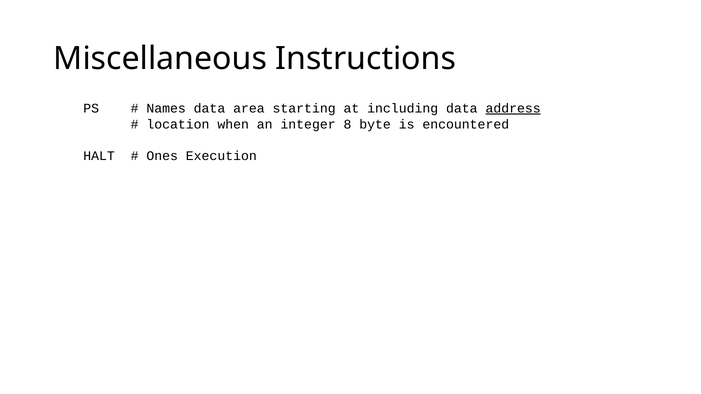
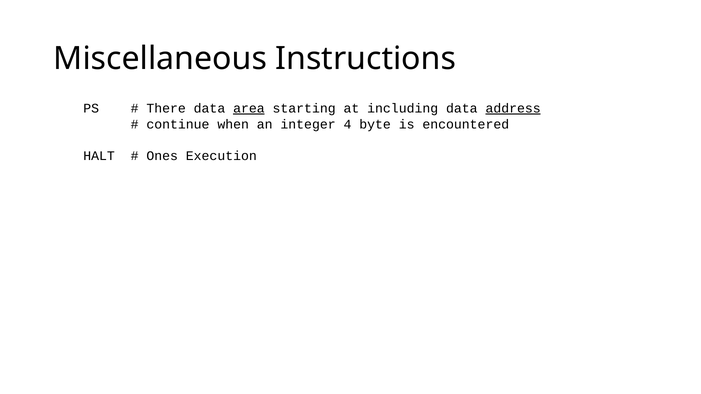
Names: Names -> There
area underline: none -> present
location: location -> continue
8: 8 -> 4
